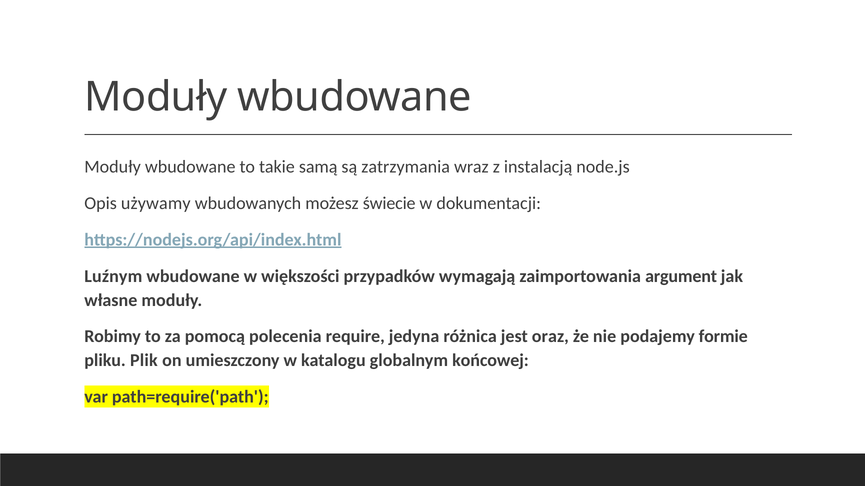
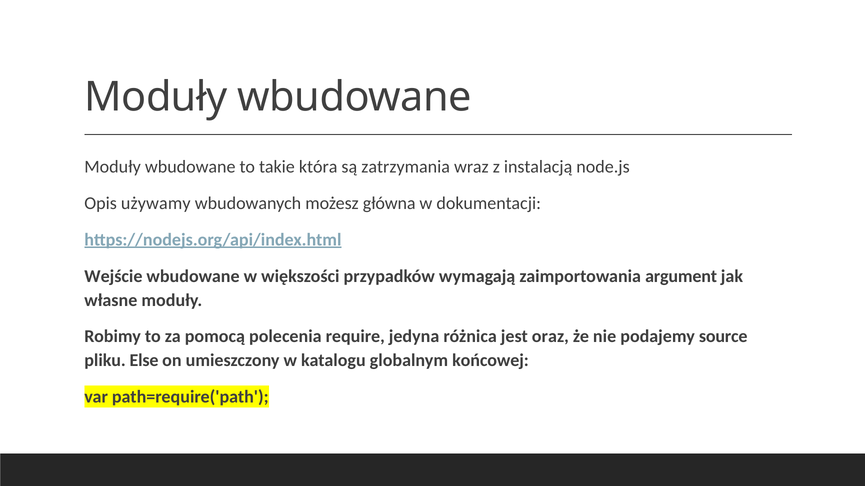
samą: samą -> która
świecie: świecie -> główna
Luźnym: Luźnym -> Wejście
formie: formie -> source
Plik: Plik -> Else
